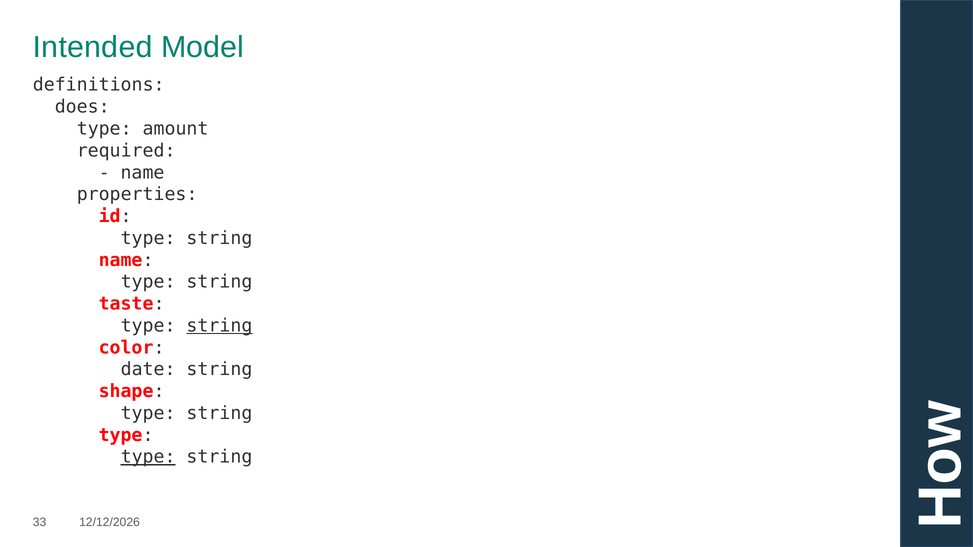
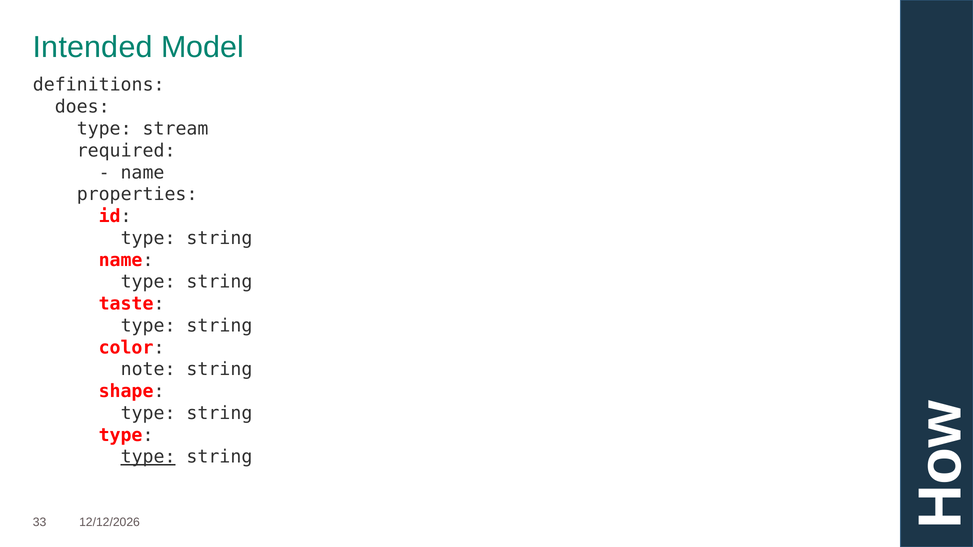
amount: amount -> stream
string at (219, 326) underline: present -> none
date: date -> note
